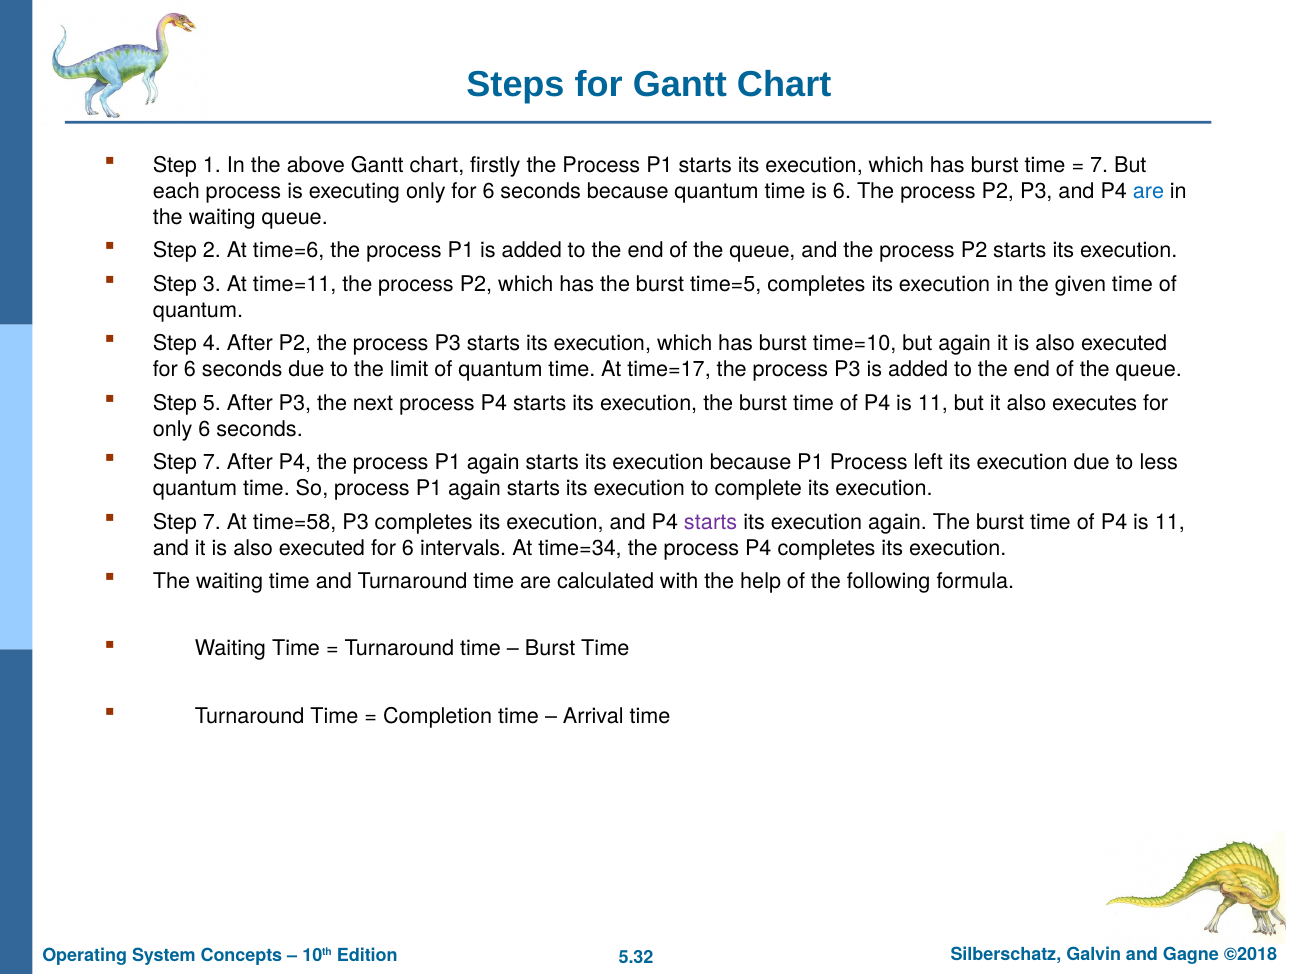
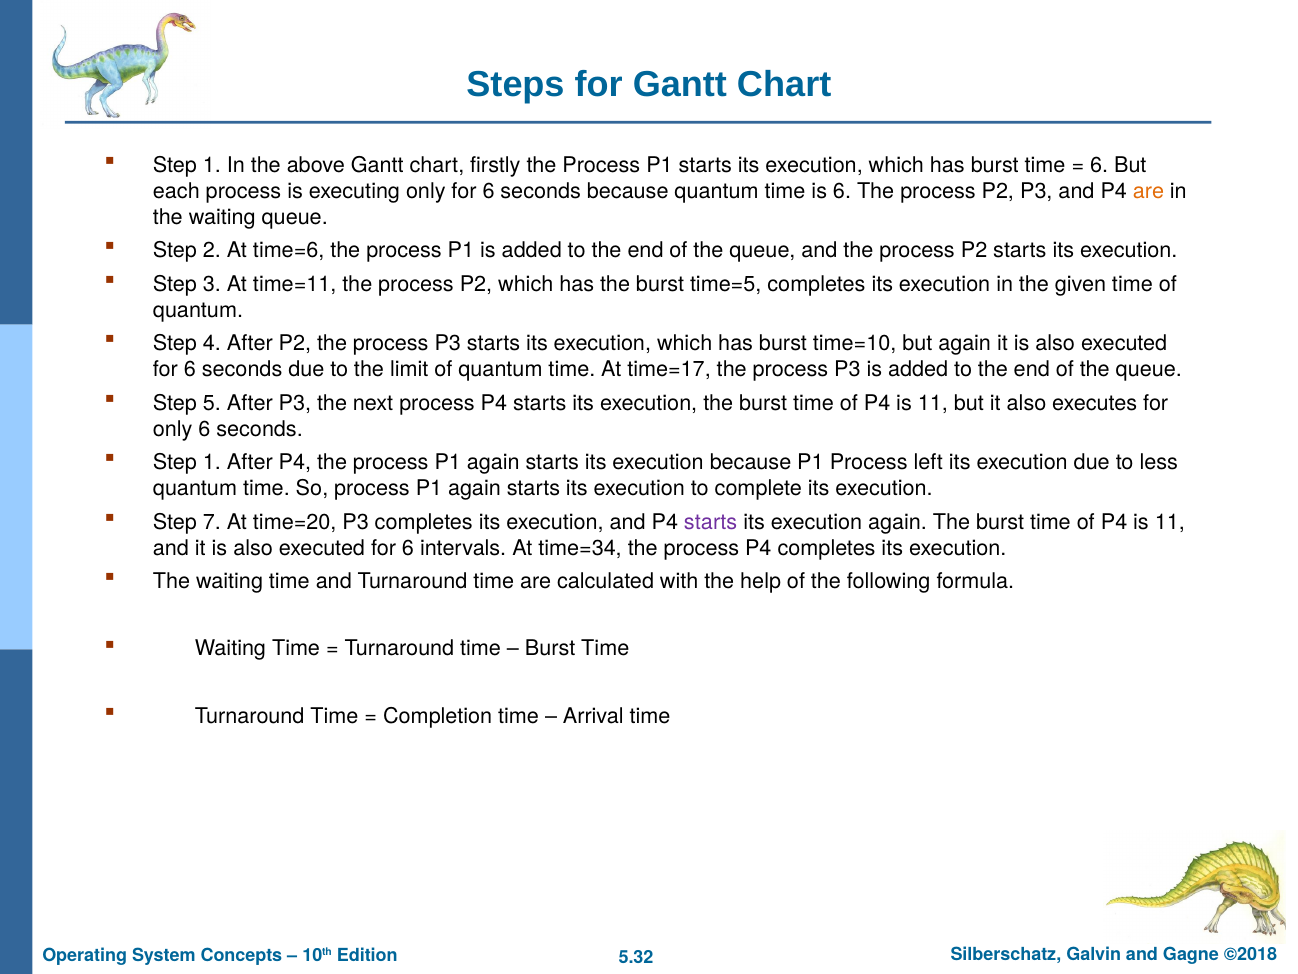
7 at (1099, 165): 7 -> 6
are at (1149, 191) colour: blue -> orange
7 at (212, 462): 7 -> 1
time=58: time=58 -> time=20
